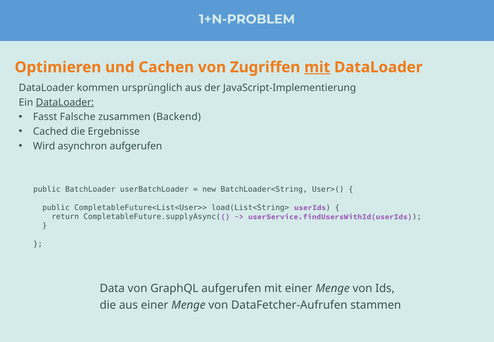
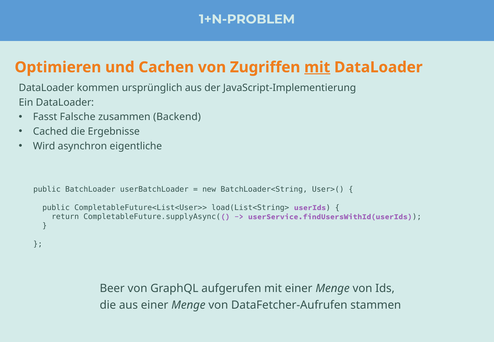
DataLoader at (65, 102) underline: present -> none
asynchron aufgerufen: aufgerufen -> eigentliche
Data: Data -> Beer
